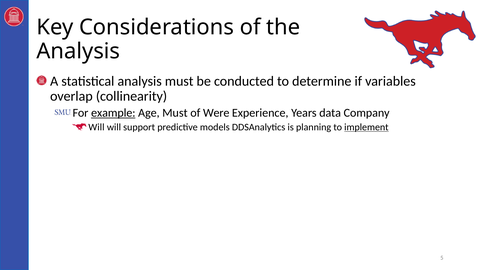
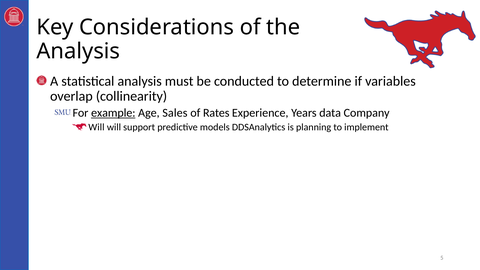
Age Must: Must -> Sales
Were: Were -> Rates
implement underline: present -> none
